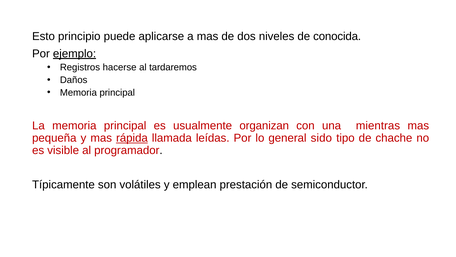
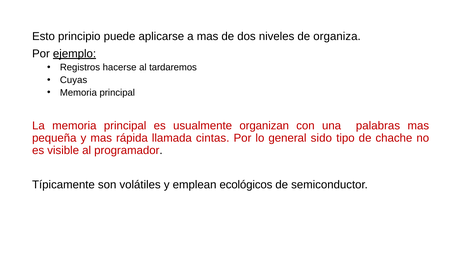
conocida: conocida -> organiza
Daños: Daños -> Cuyas
mientras: mientras -> palabras
rápida underline: present -> none
leídas: leídas -> cintas
prestación: prestación -> ecológicos
